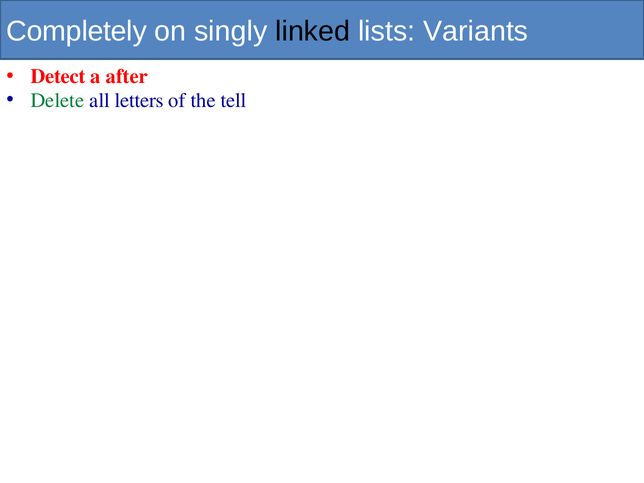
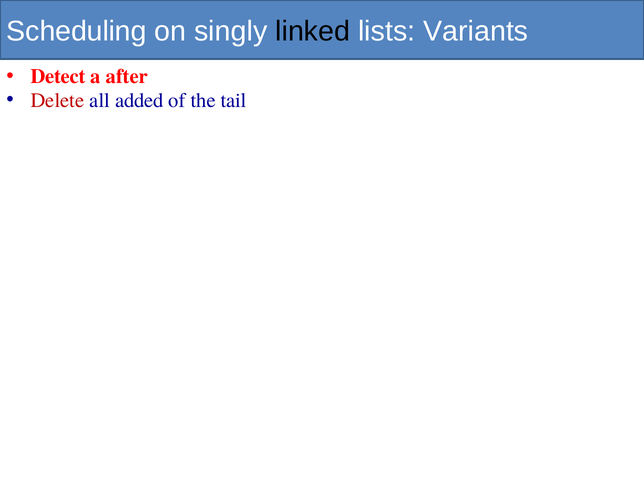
Completely: Completely -> Scheduling
Delete colour: green -> red
letters: letters -> added
tell: tell -> tail
